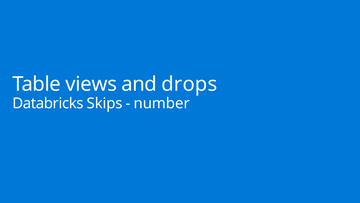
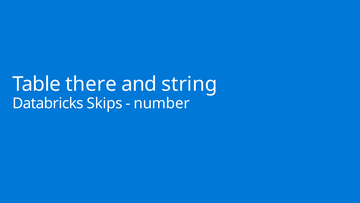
views: views -> there
drops: drops -> string
